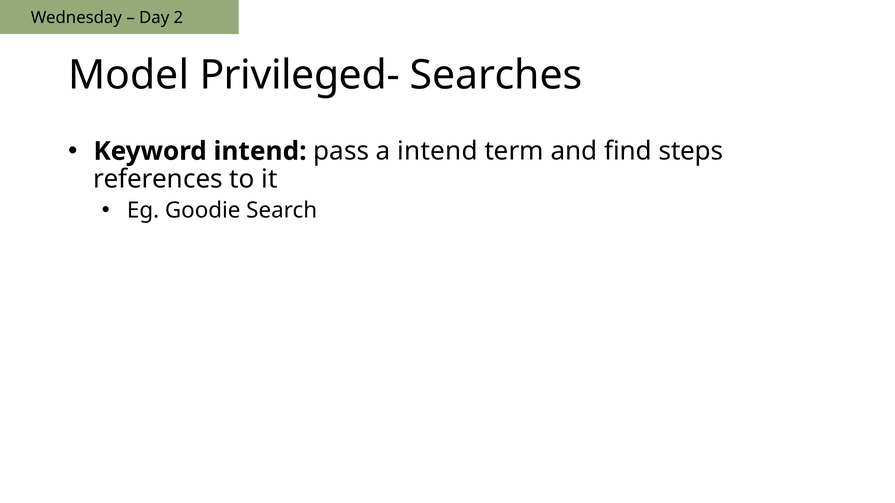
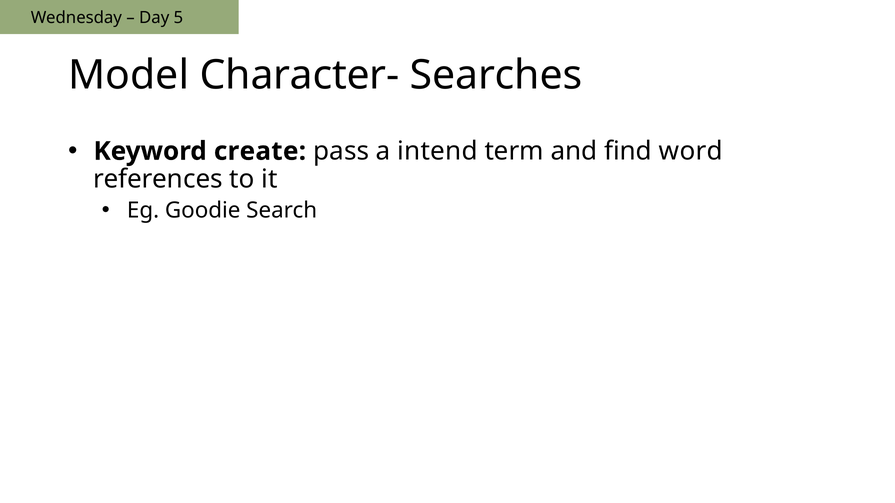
2: 2 -> 5
Privileged-: Privileged- -> Character-
Keyword intend: intend -> create
steps: steps -> word
